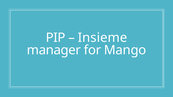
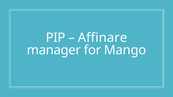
Insieme: Insieme -> Affinare
